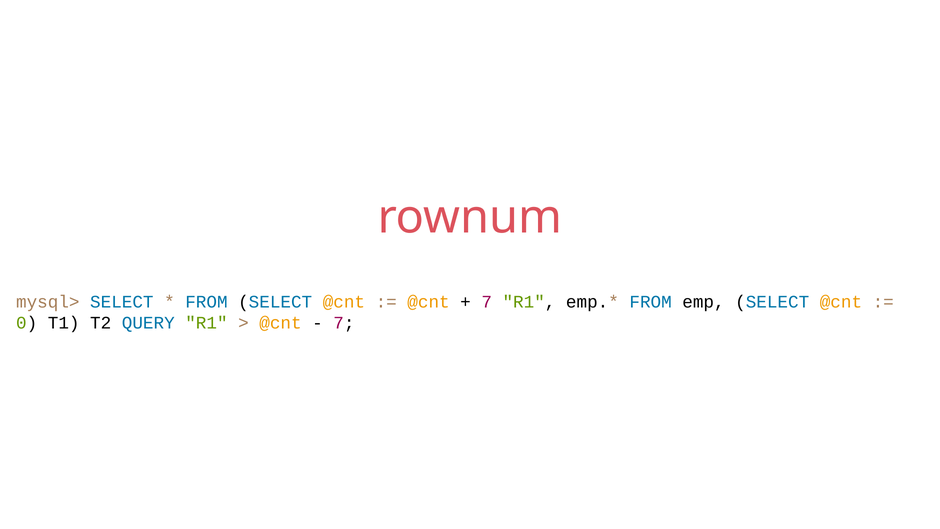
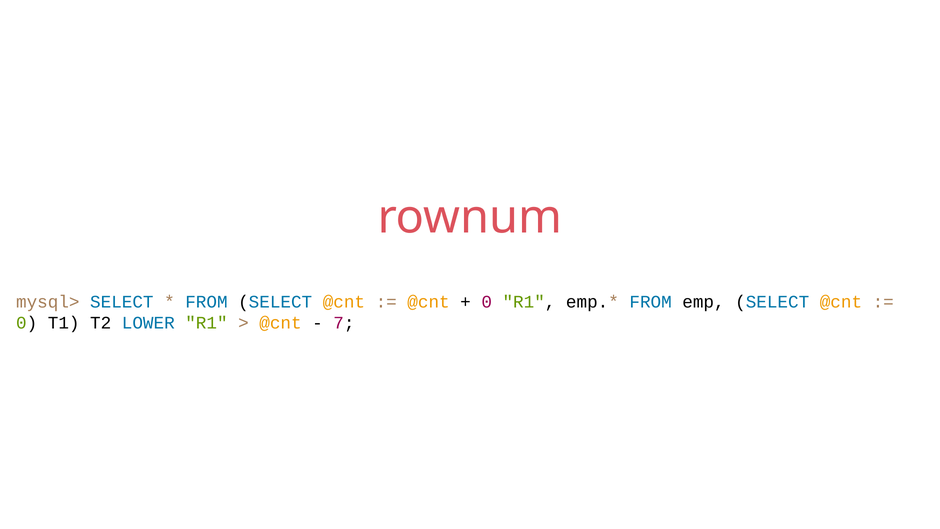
7 at (487, 302): 7 -> 0
QUERY: QUERY -> LOWER
